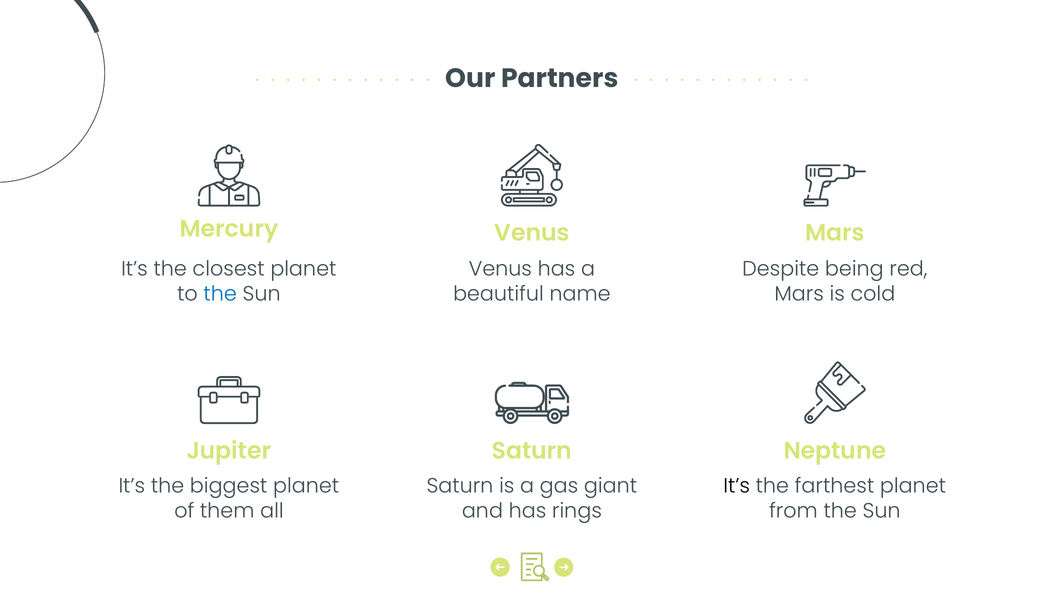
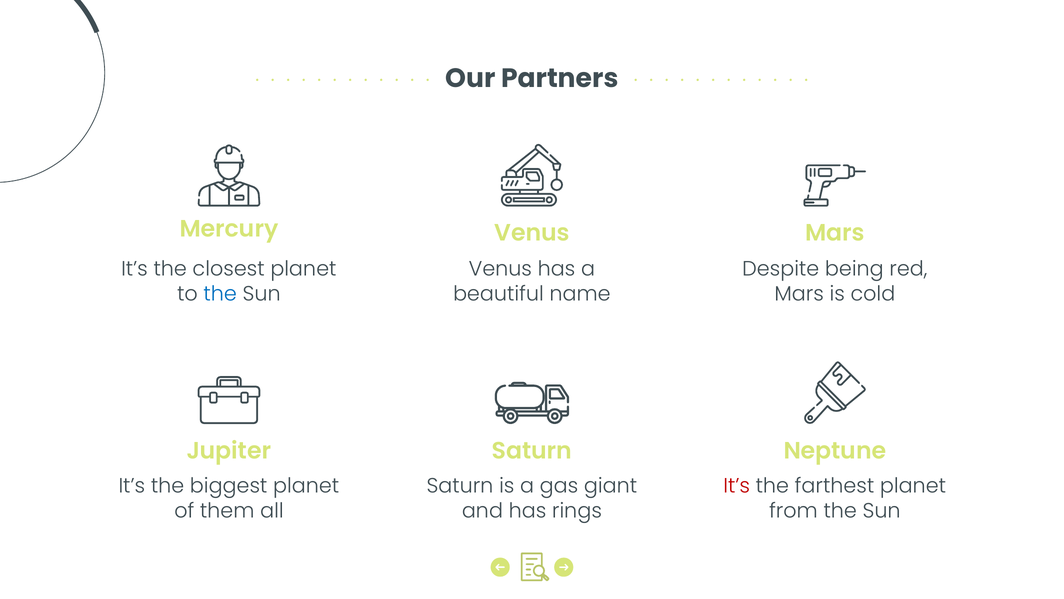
It’s at (737, 486) colour: black -> red
